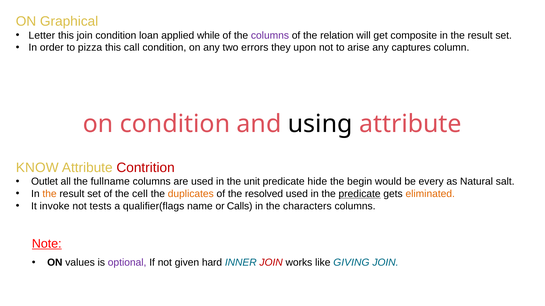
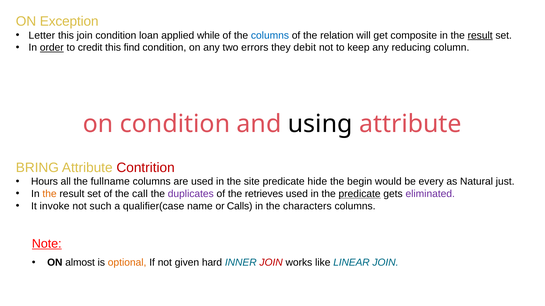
Graphical: Graphical -> Exception
columns at (270, 35) colour: purple -> blue
result at (480, 35) underline: none -> present
order underline: none -> present
pizza: pizza -> credit
call: call -> find
upon: upon -> debit
arise: arise -> keep
captures: captures -> reducing
KNOW: KNOW -> BRING
Outlet: Outlet -> Hours
unit: unit -> site
salt: salt -> just
cell: cell -> call
duplicates colour: orange -> purple
resolved: resolved -> retrieves
eliminated colour: orange -> purple
tests: tests -> such
qualifier(flags: qualifier(flags -> qualifier(case
values: values -> almost
optional colour: purple -> orange
GIVING: GIVING -> LINEAR
